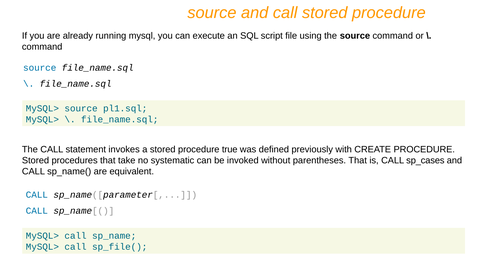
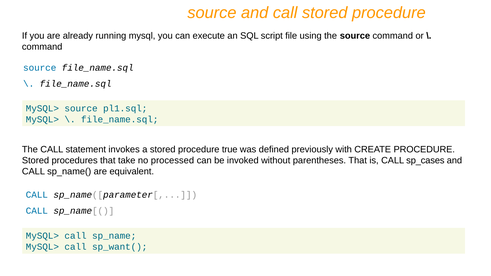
systematic: systematic -> processed
sp_file(: sp_file( -> sp_want(
